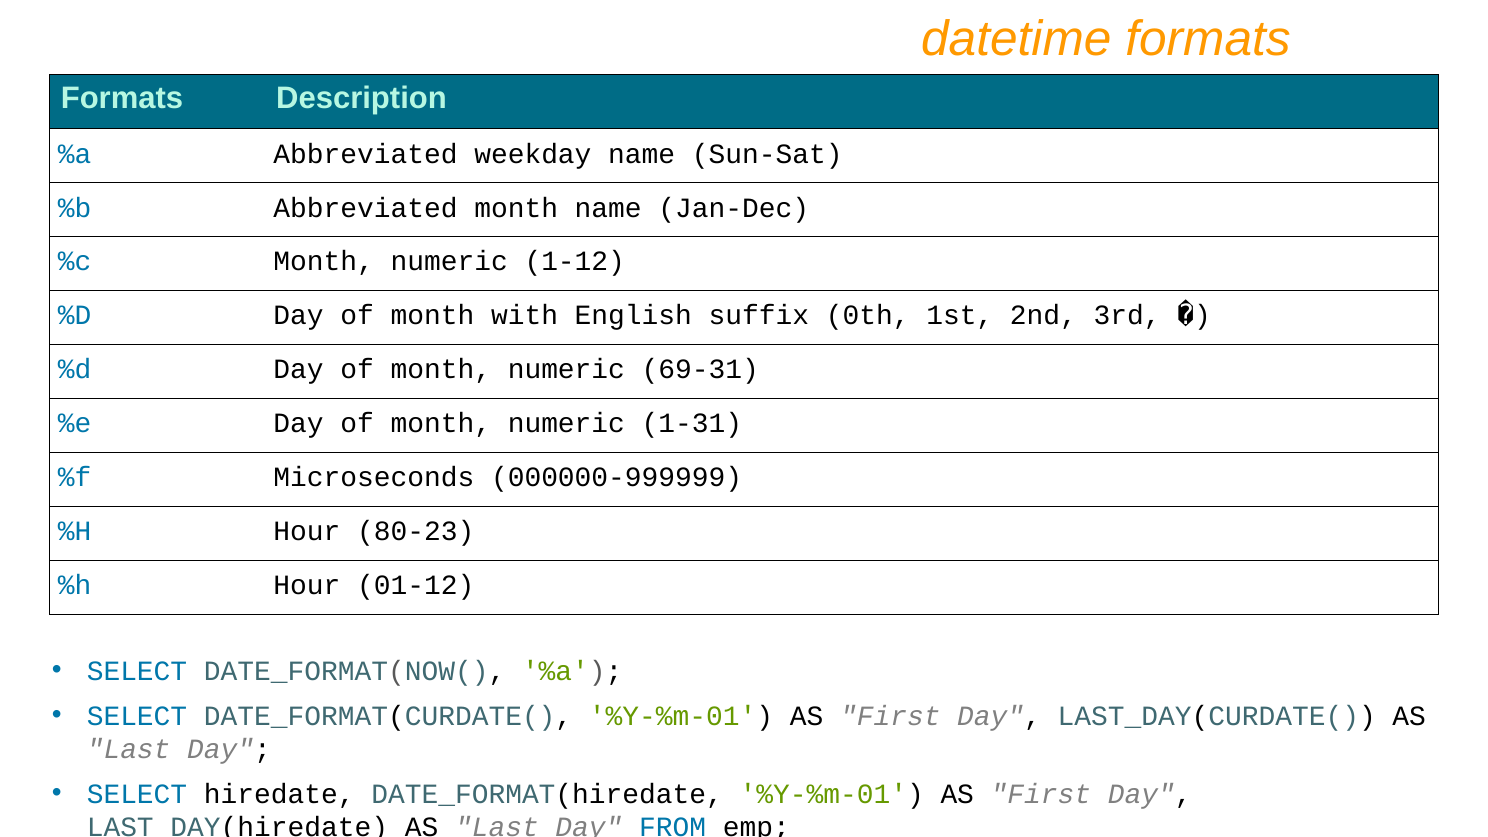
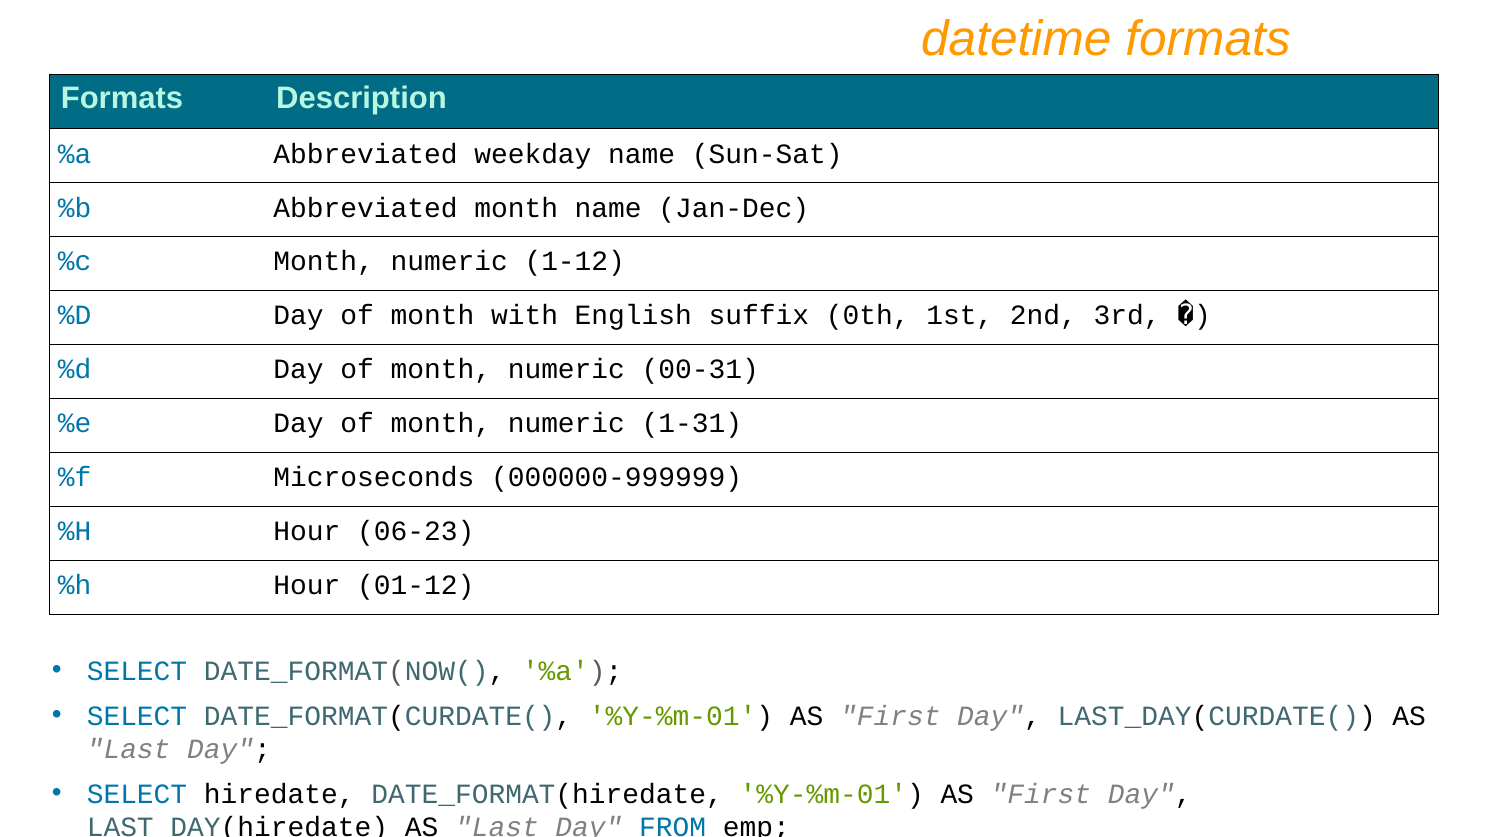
69-31: 69-31 -> 00-31
80-23: 80-23 -> 06-23
